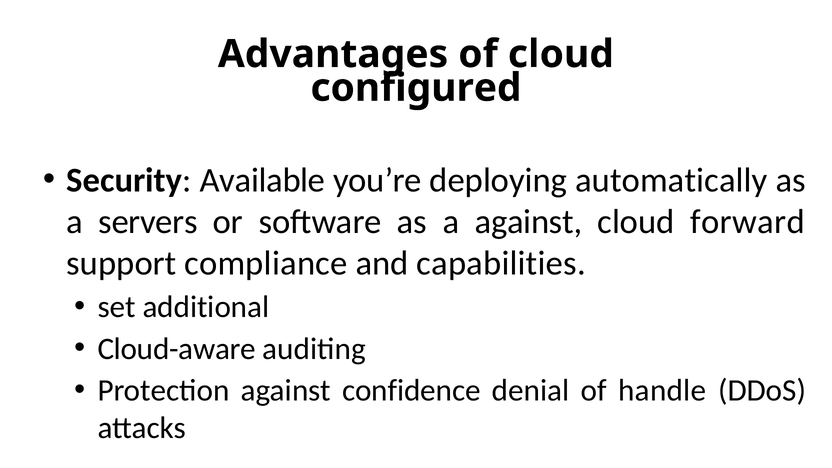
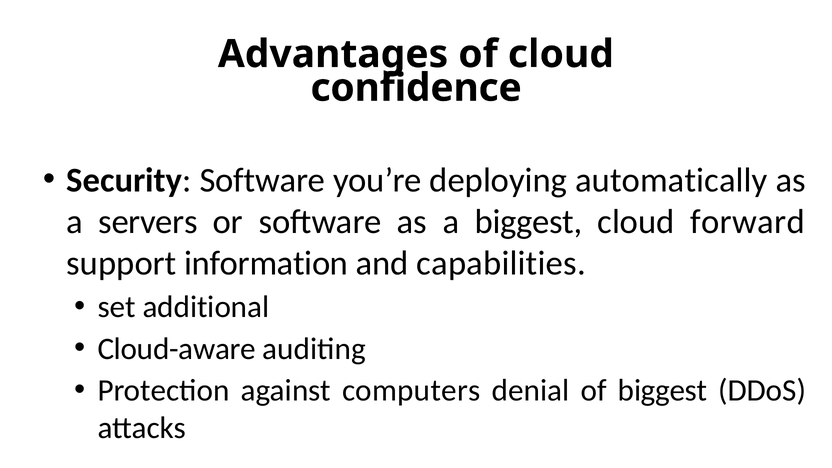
configured: configured -> confidence
Security Available: Available -> Software
a against: against -> biggest
compliance: compliance -> information
confidence: confidence -> computers
of handle: handle -> biggest
